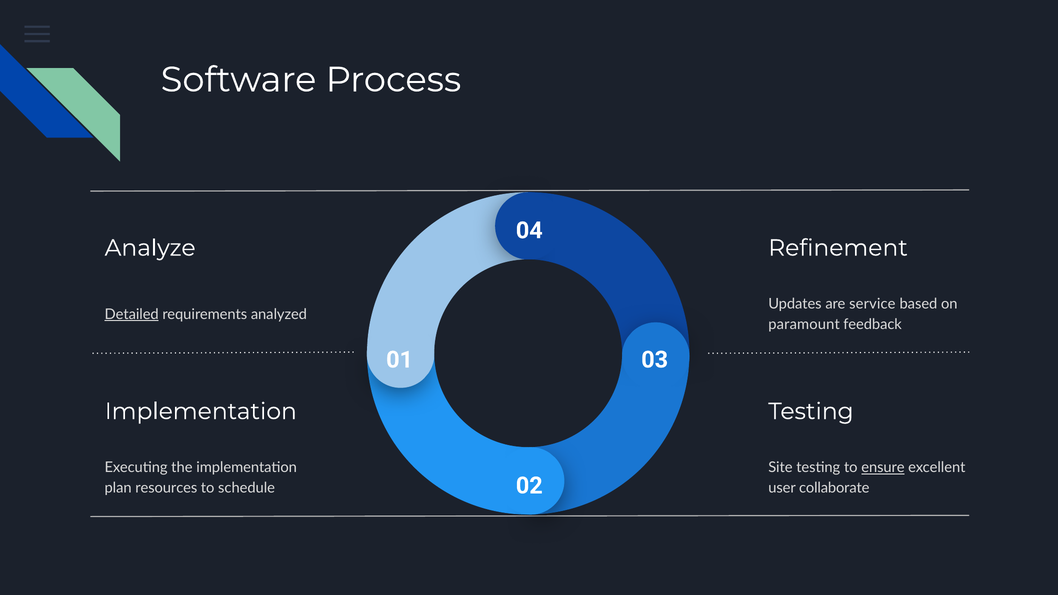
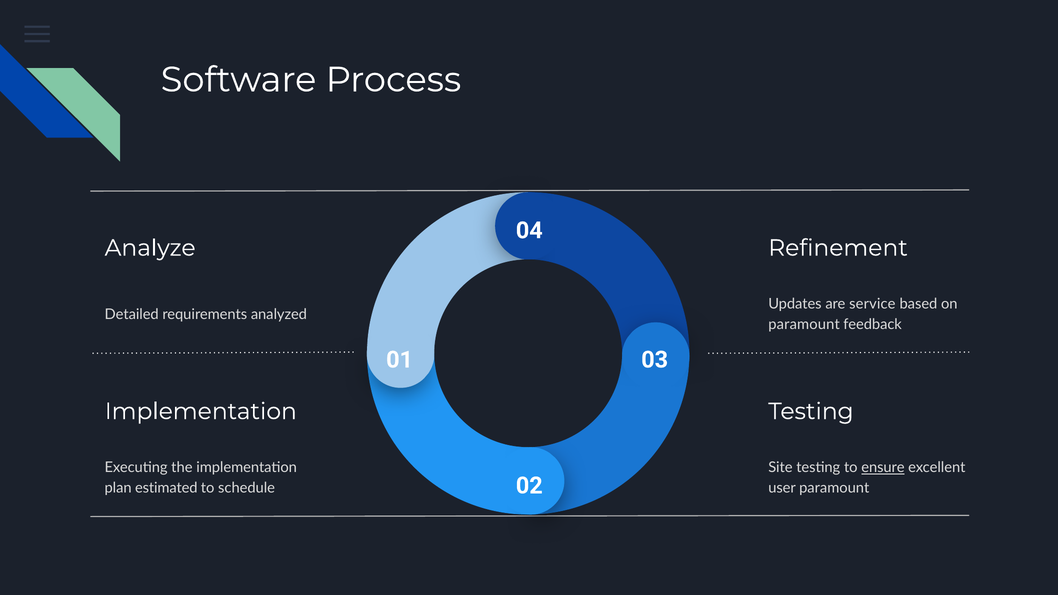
Detailed underline: present -> none
resources: resources -> estimated
user collaborate: collaborate -> paramount
